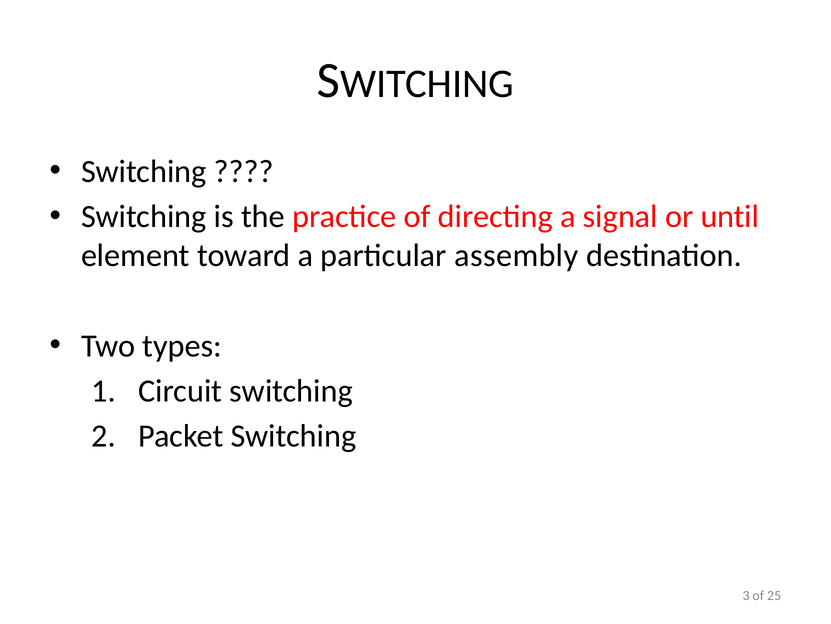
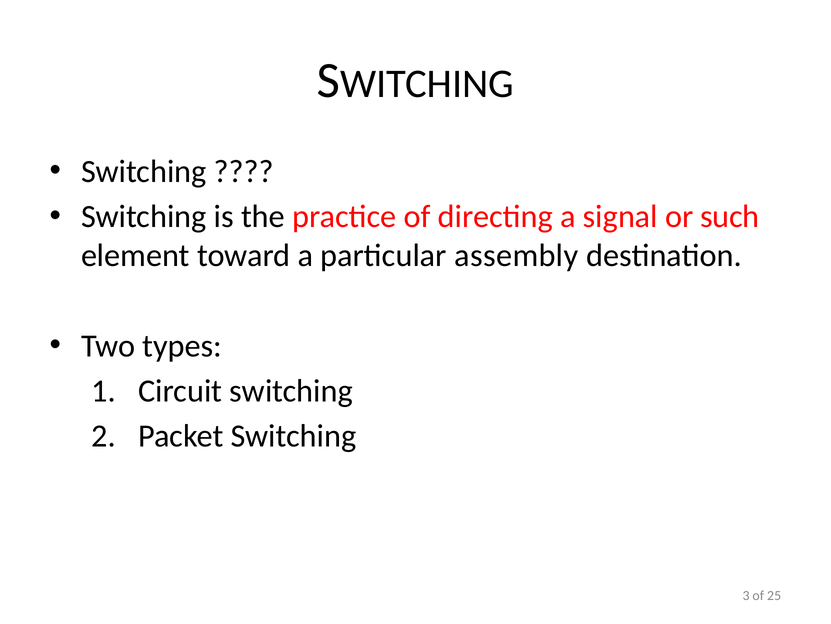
until: until -> such
